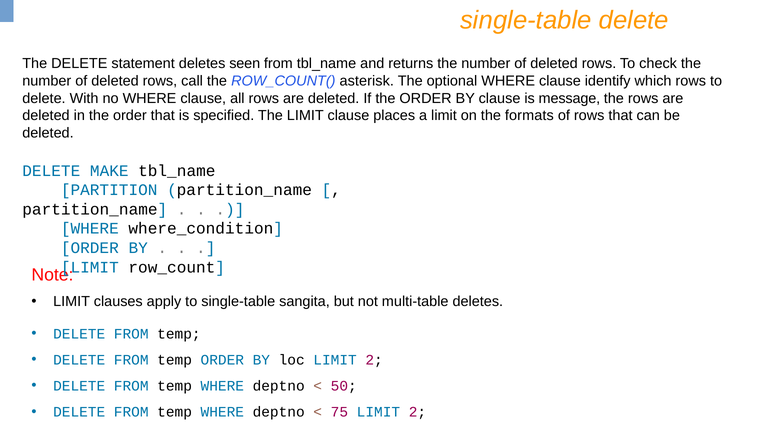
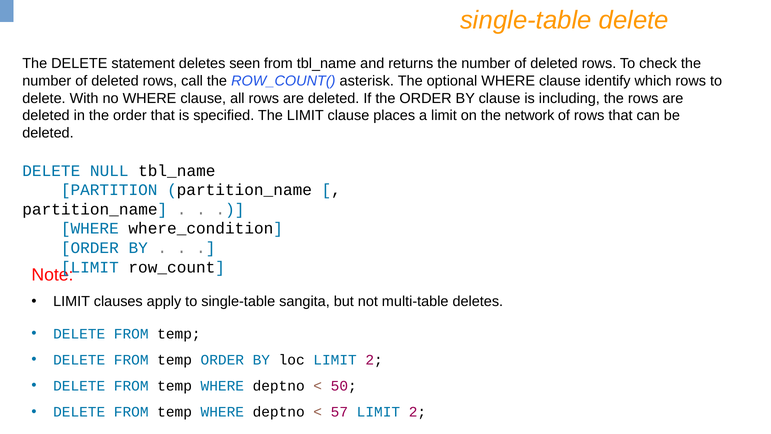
message: message -> including
formats: formats -> network
MAKE: MAKE -> NULL
75: 75 -> 57
